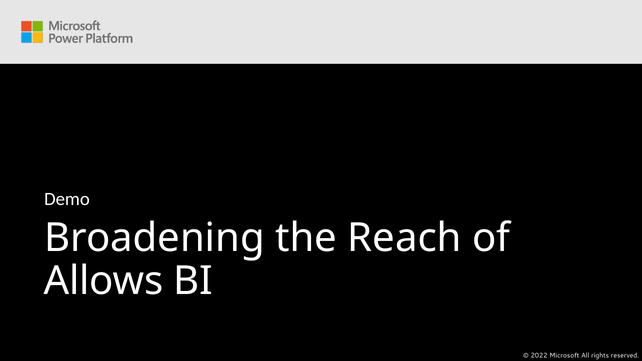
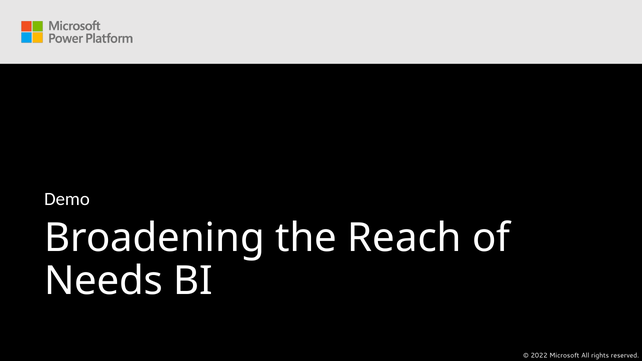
Allows: Allows -> Needs
